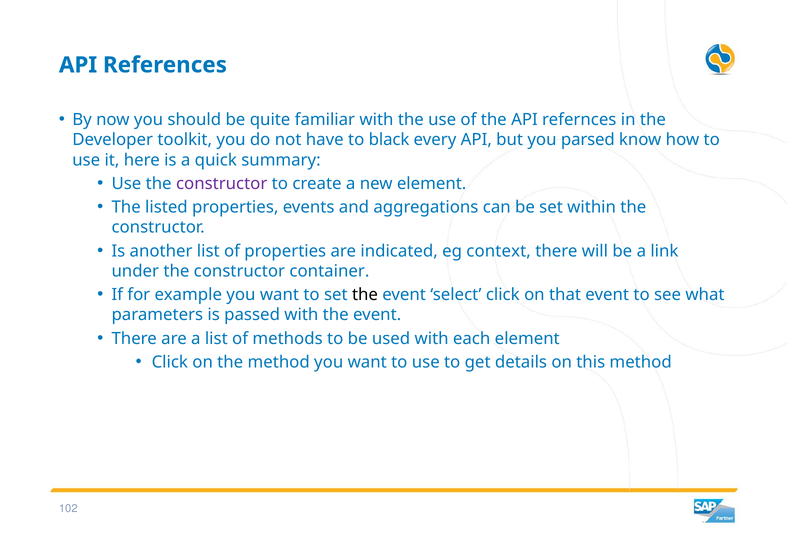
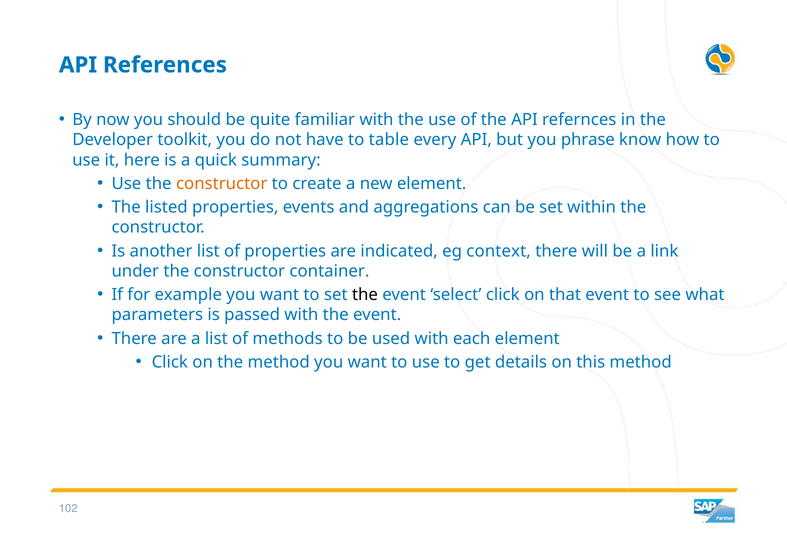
black: black -> table
parsed: parsed -> phrase
constructor at (222, 184) colour: purple -> orange
